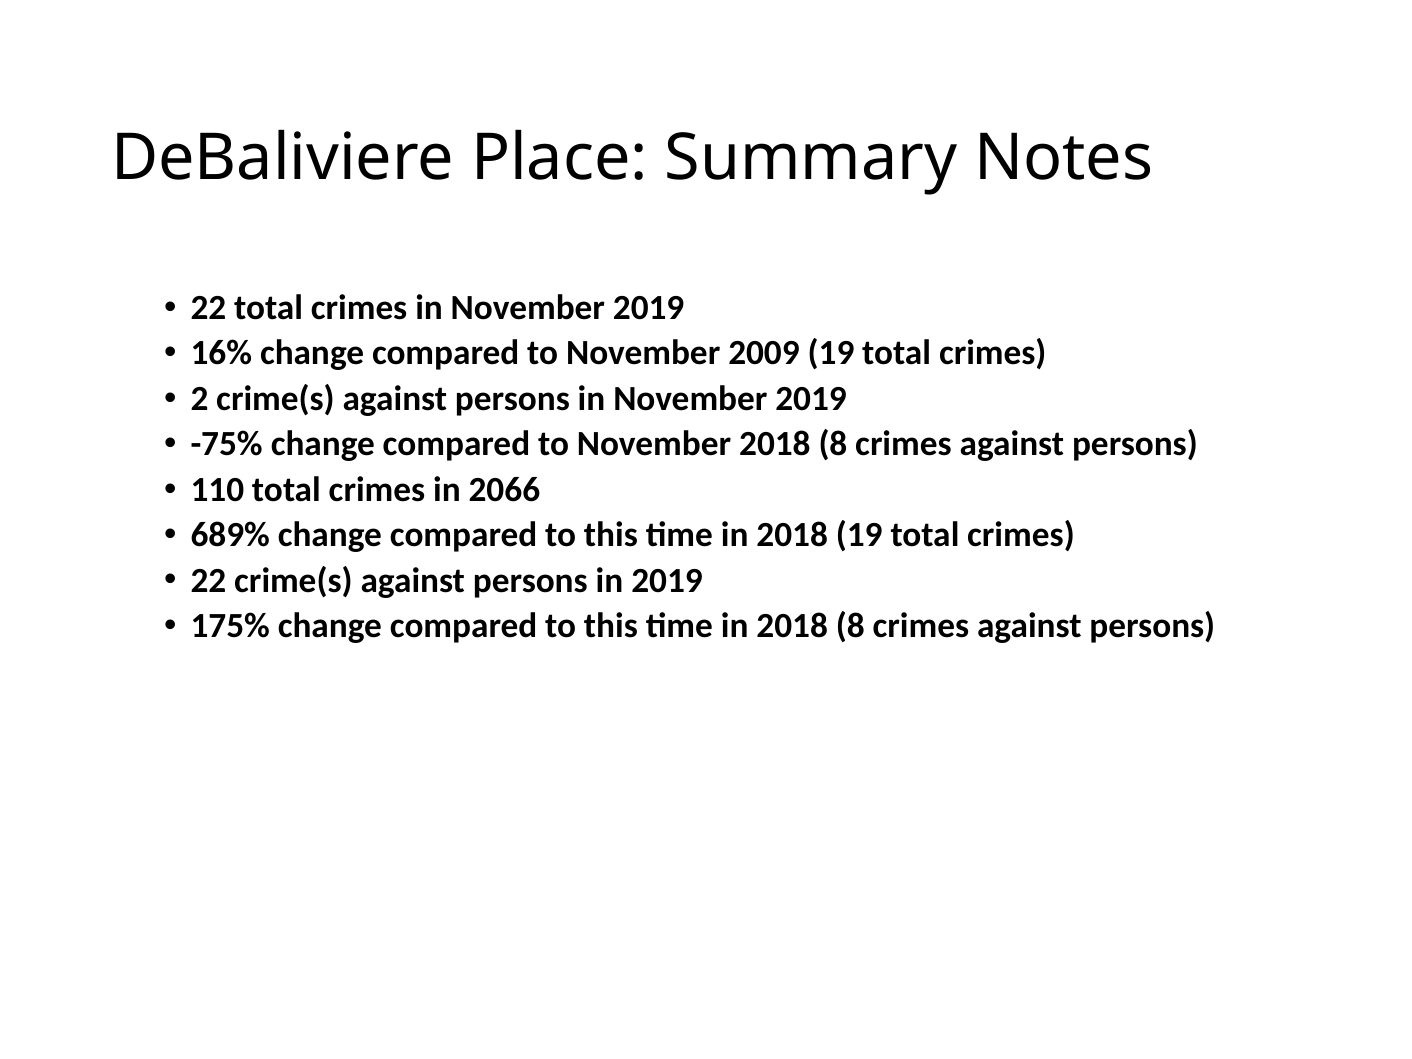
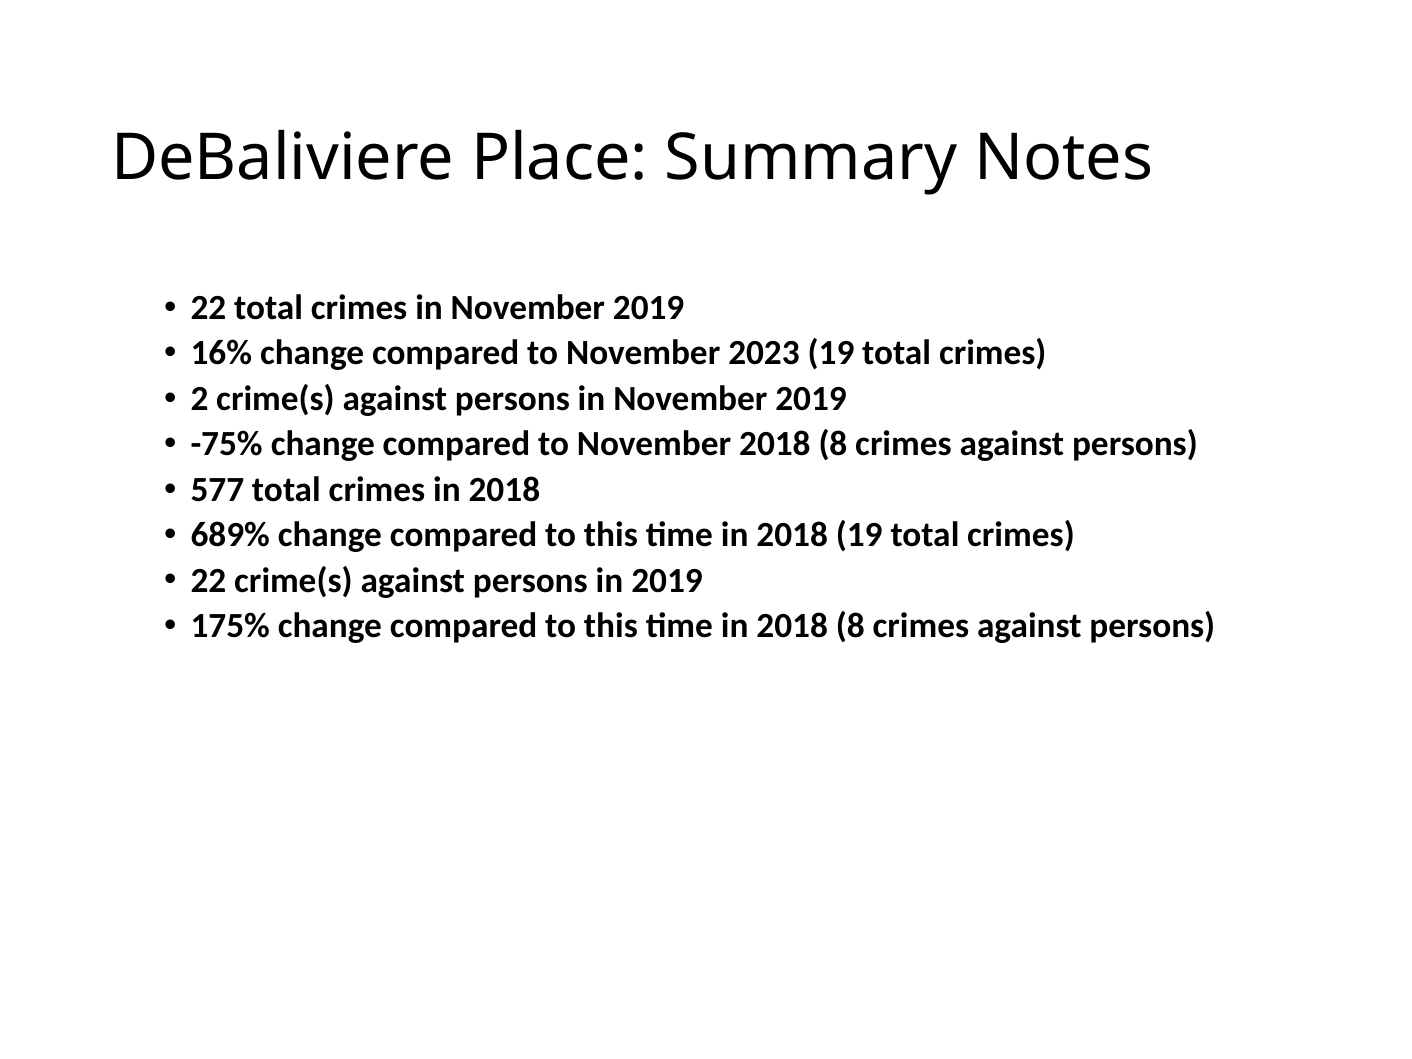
2009: 2009 -> 2023
110: 110 -> 577
crimes in 2066: 2066 -> 2018
